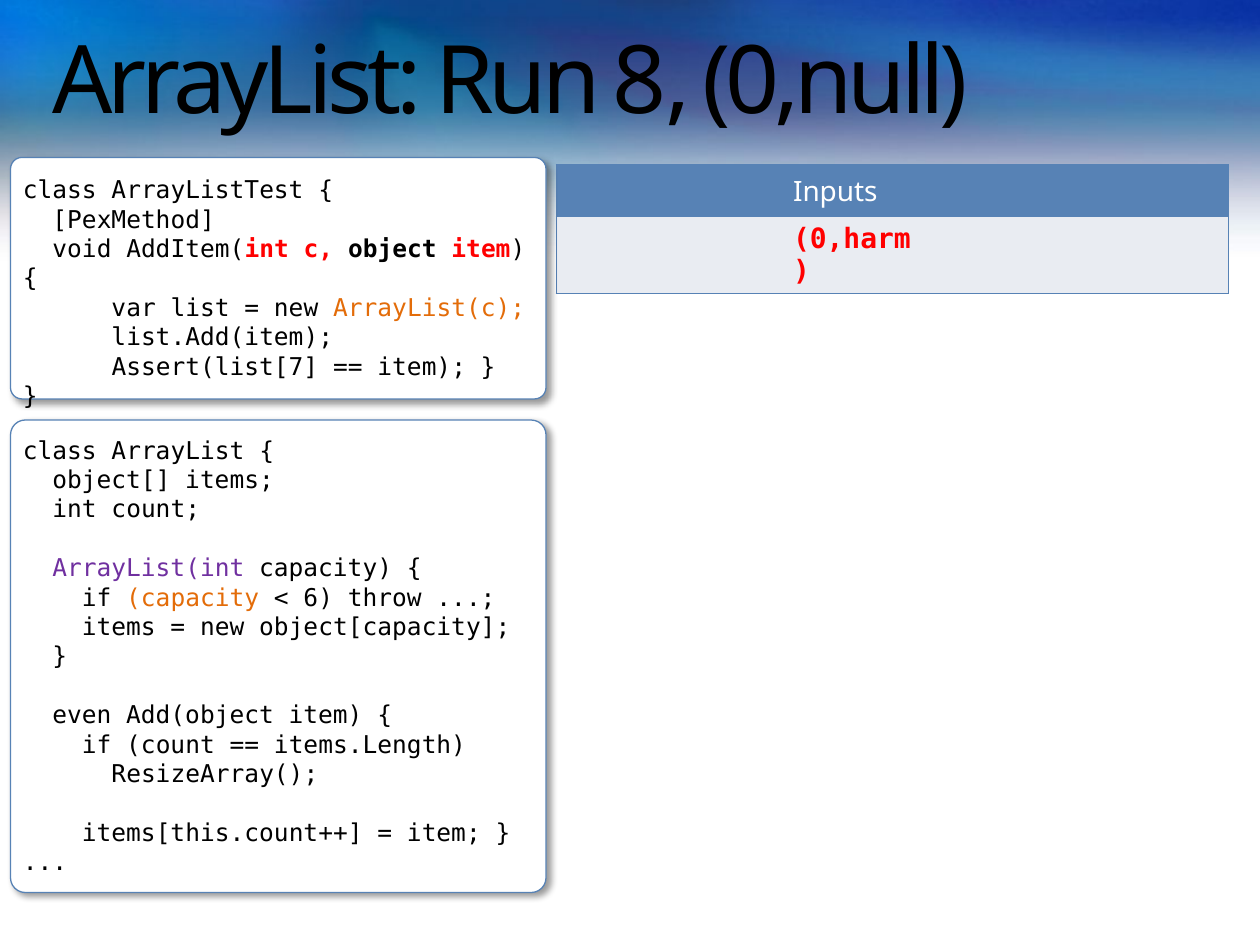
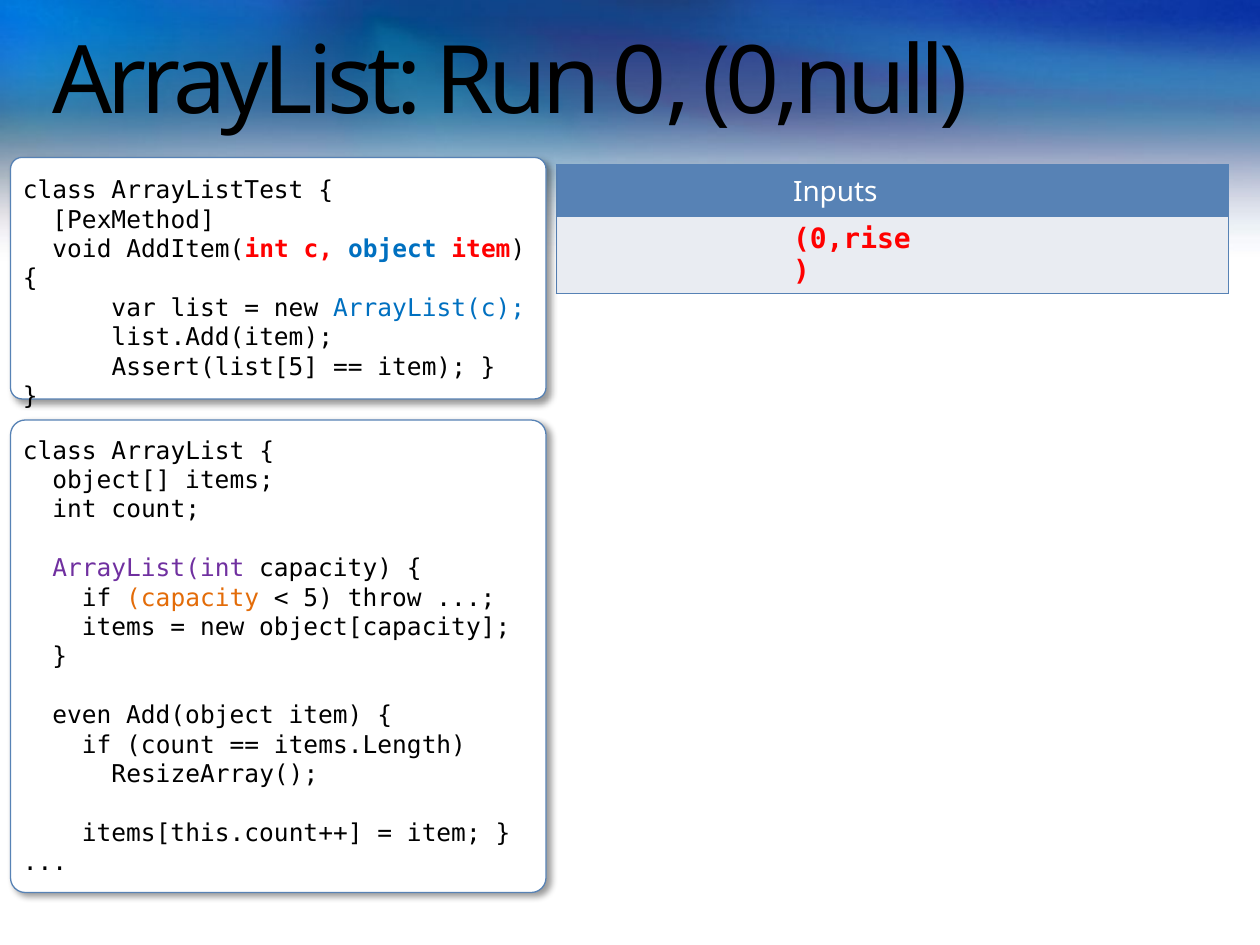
8: 8 -> 0
0,harm: 0,harm -> 0,rise
object colour: black -> blue
ArrayList(c colour: orange -> blue
Assert(list[7: Assert(list[7 -> Assert(list[5
6: 6 -> 5
